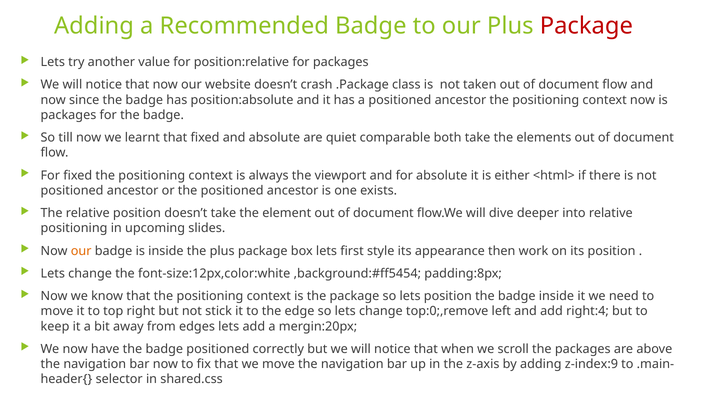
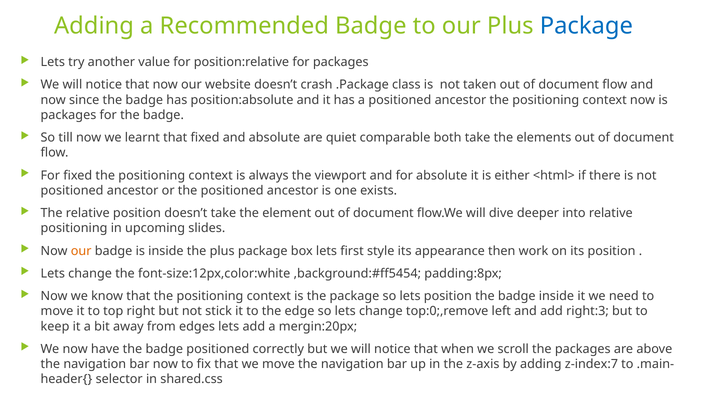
Package at (586, 26) colour: red -> blue
right:4: right:4 -> right:3
z-index:9: z-index:9 -> z-index:7
